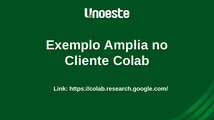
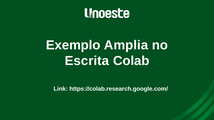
Cliente: Cliente -> Escrita
